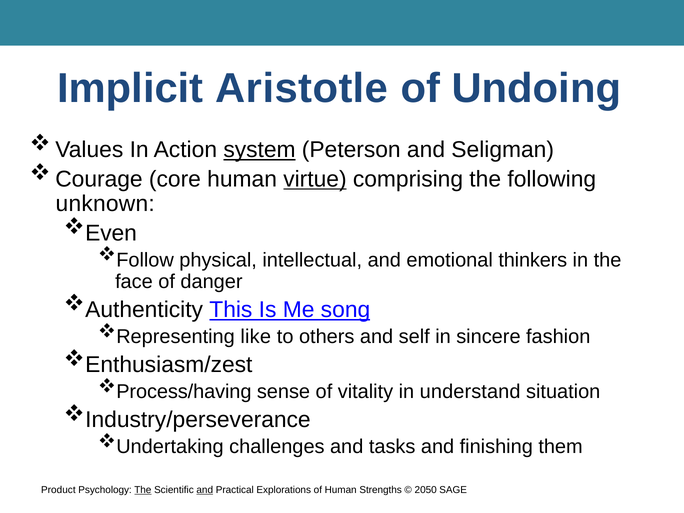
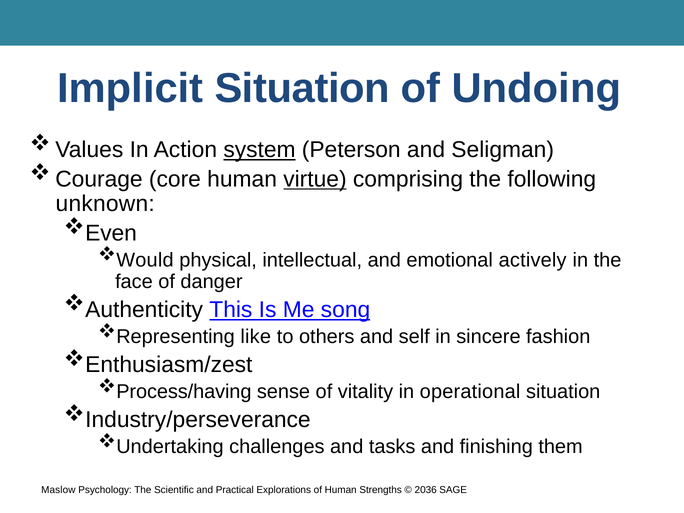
Implicit Aristotle: Aristotle -> Situation
Follow: Follow -> Would
thinkers: thinkers -> actively
understand: understand -> operational
Product: Product -> Maslow
The at (143, 490) underline: present -> none
and at (205, 490) underline: present -> none
2050: 2050 -> 2036
